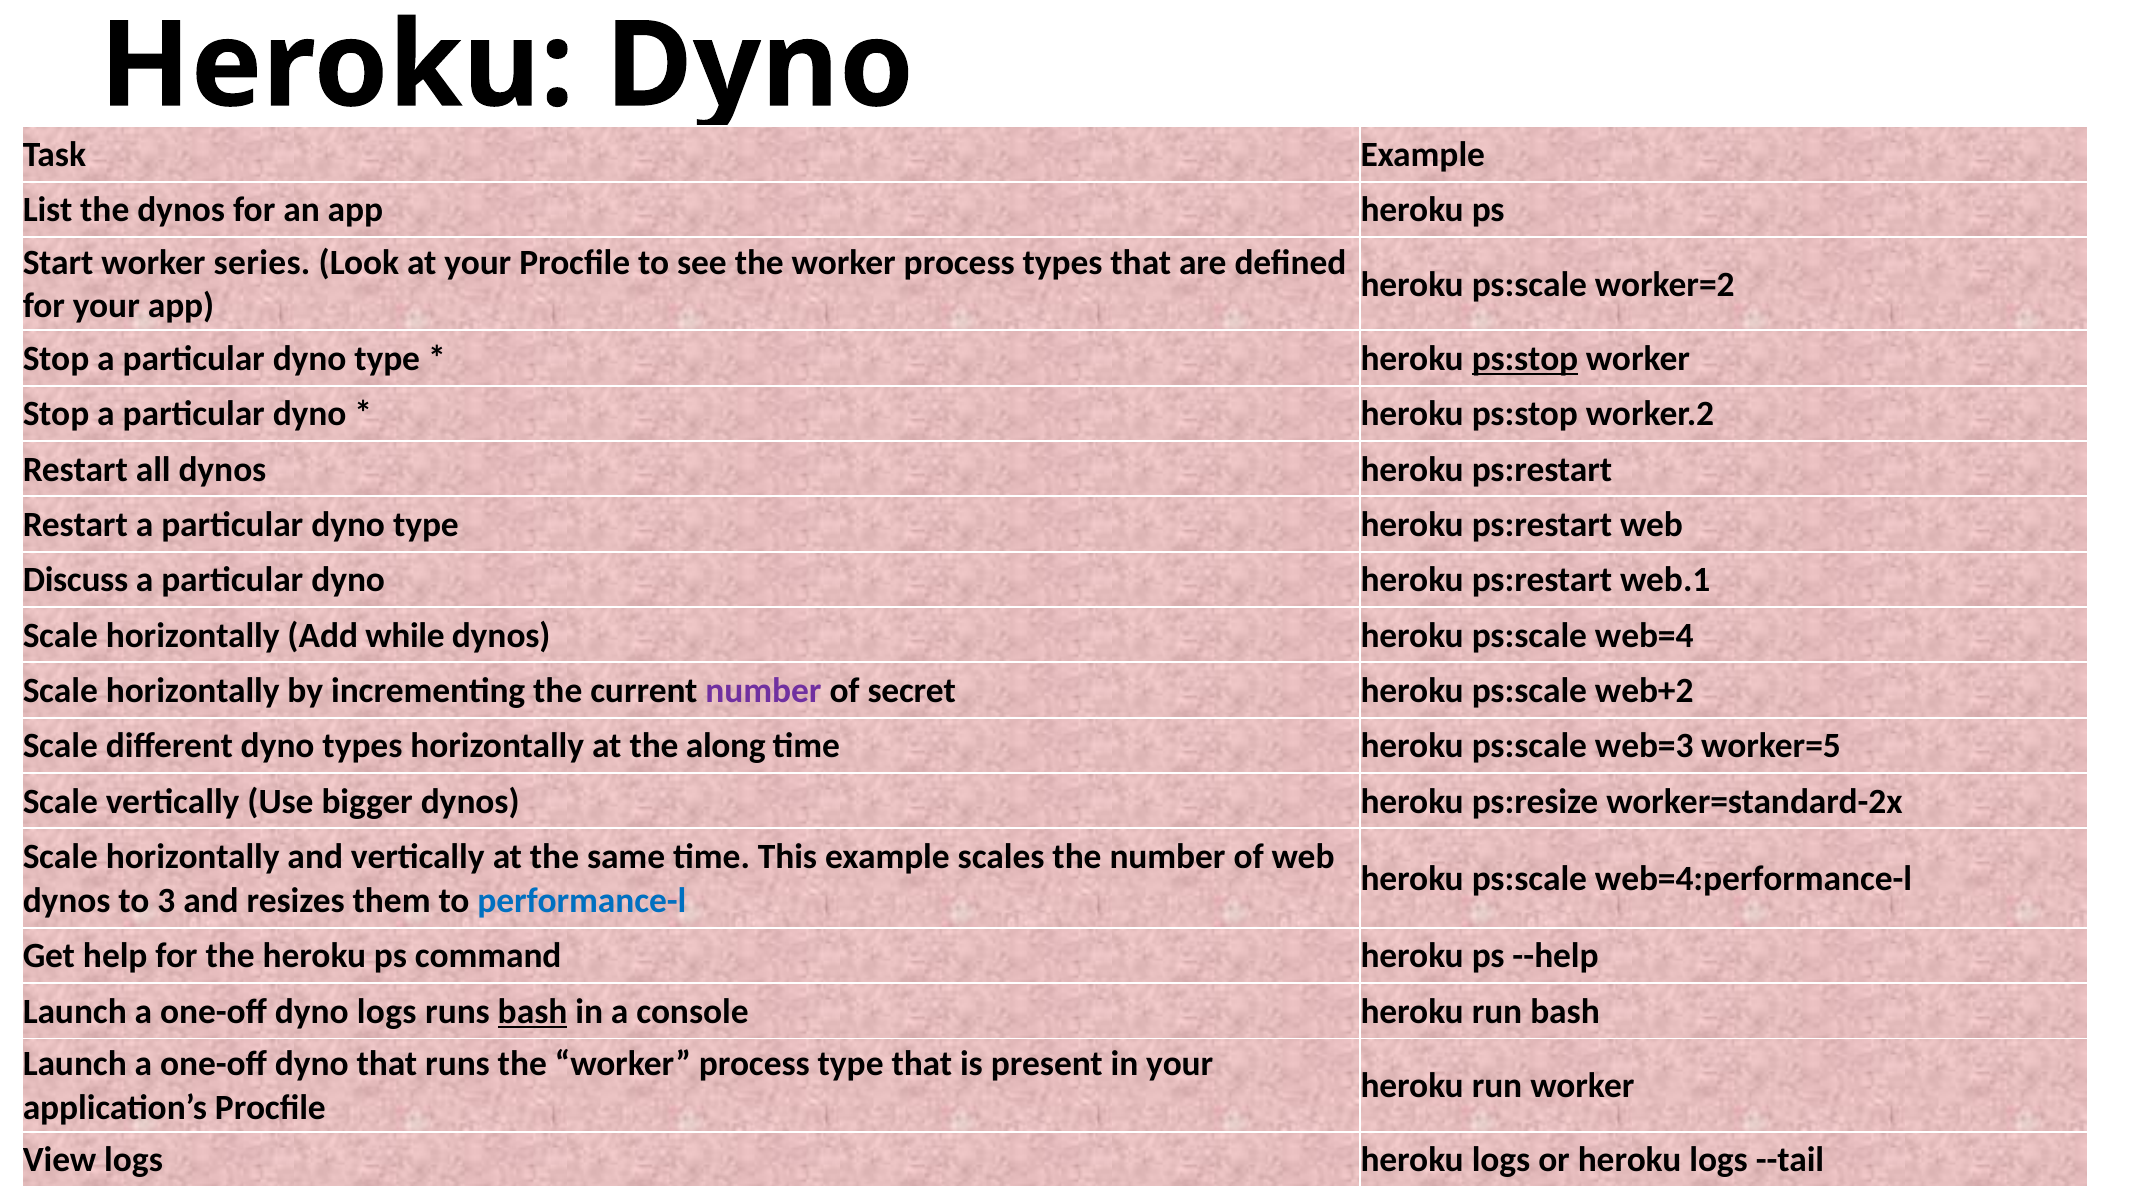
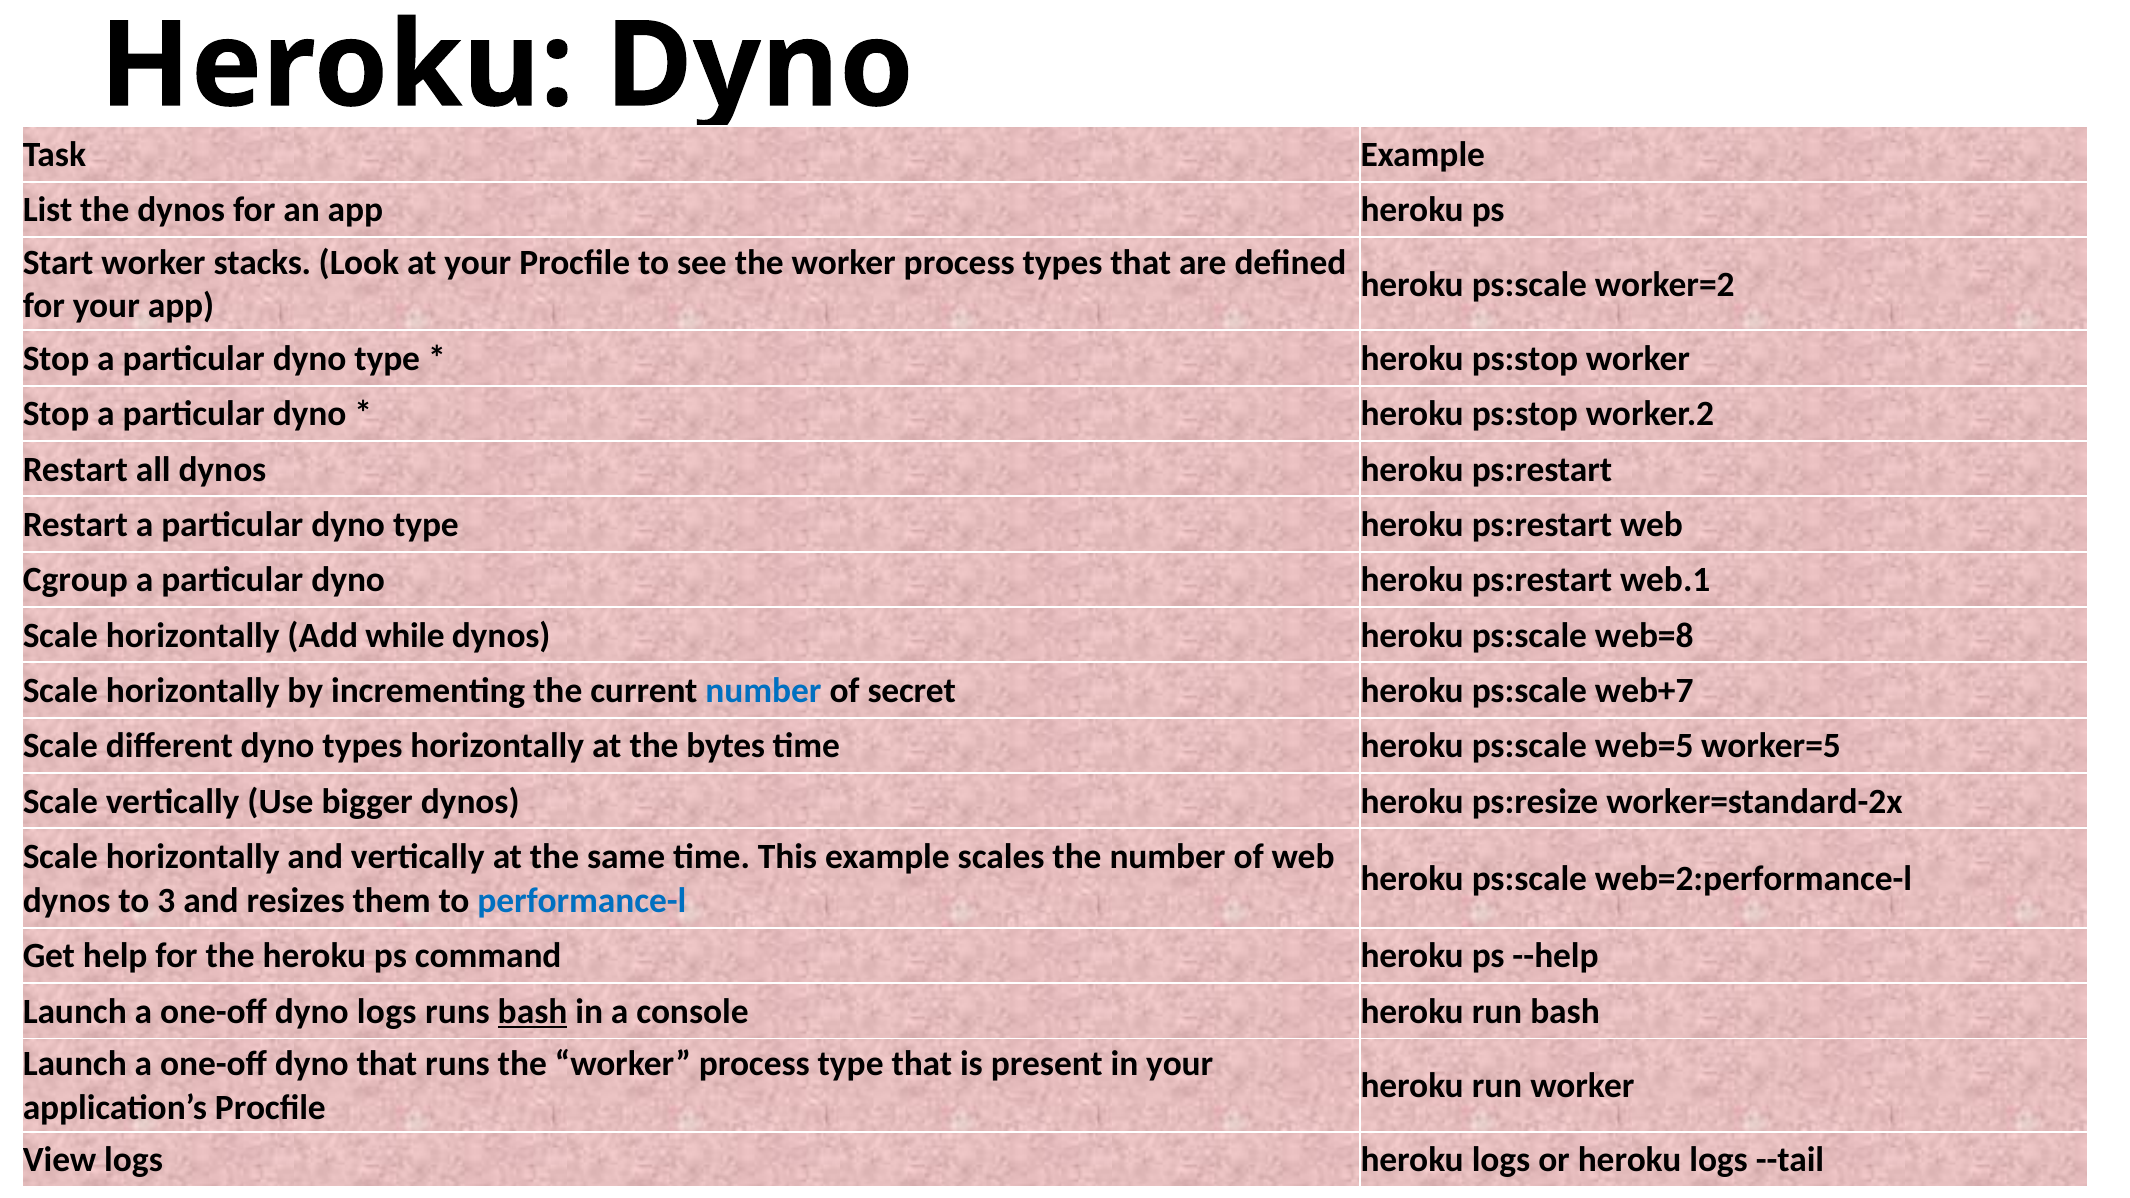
series: series -> stacks
ps:stop at (1525, 359) underline: present -> none
Discuss: Discuss -> Cgroup
web=4: web=4 -> web=8
number at (763, 691) colour: purple -> blue
web+2: web+2 -> web+7
along: along -> bytes
web=3: web=3 -> web=5
web=4:performance-l: web=4:performance-l -> web=2:performance-l
